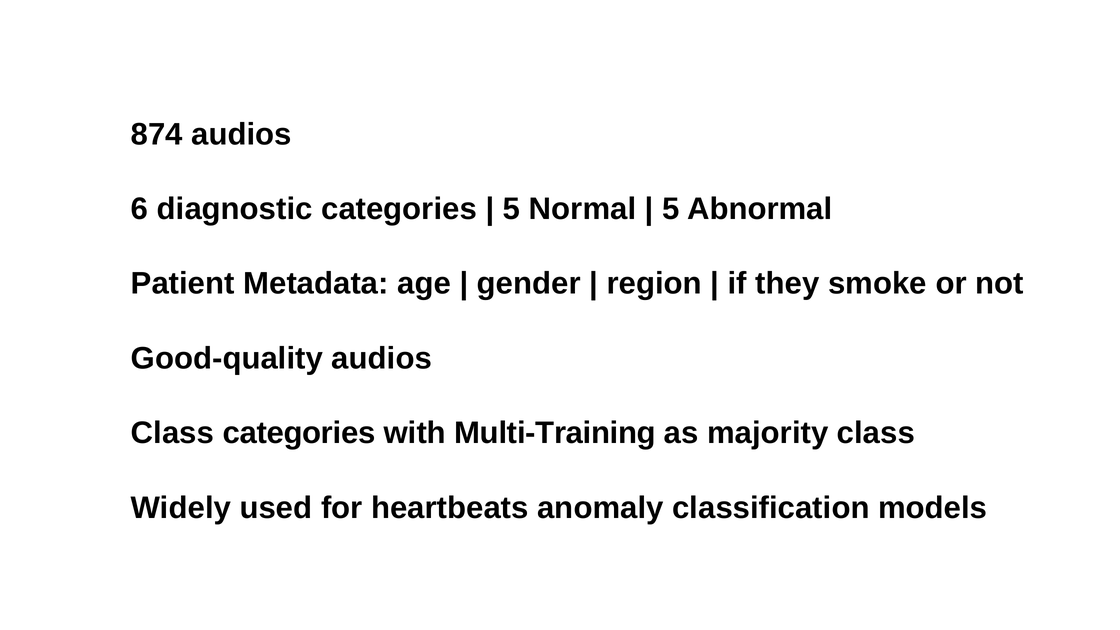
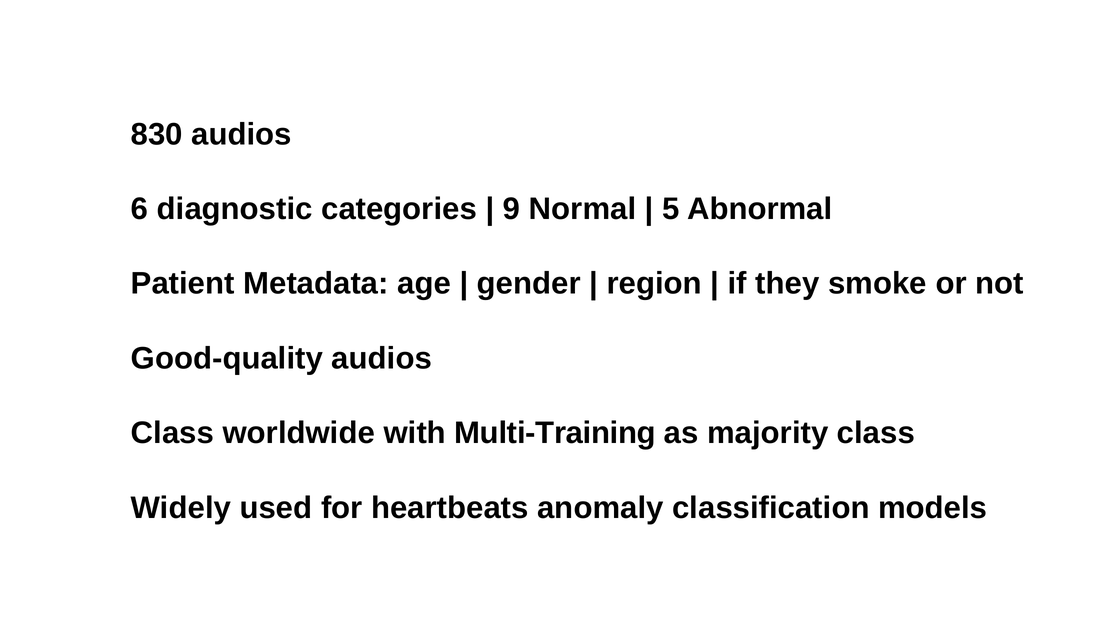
874: 874 -> 830
5 at (512, 209): 5 -> 9
Class categories: categories -> worldwide
